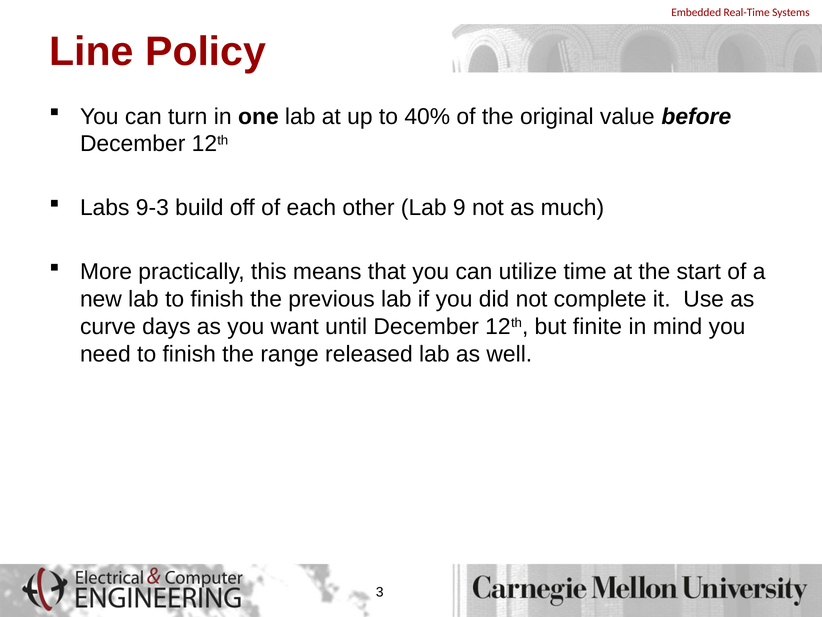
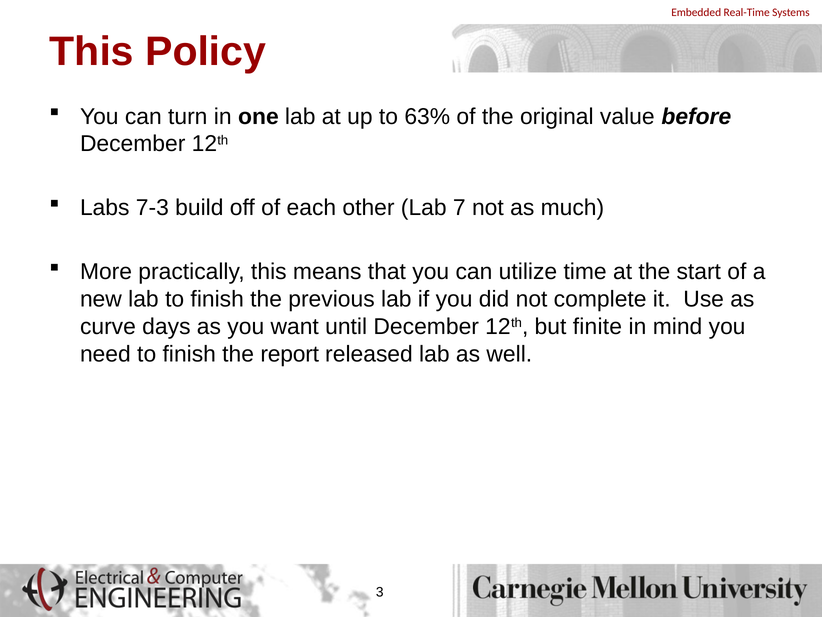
Line at (92, 52): Line -> This
40%: 40% -> 63%
9-3: 9-3 -> 7-3
9: 9 -> 7
range: range -> report
